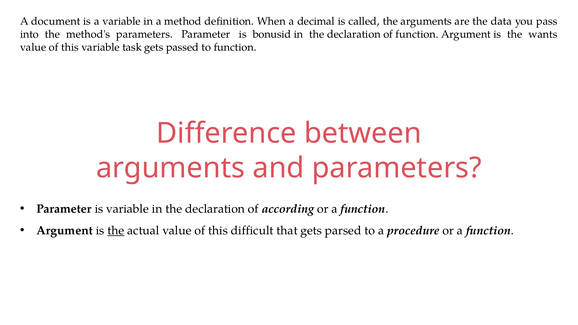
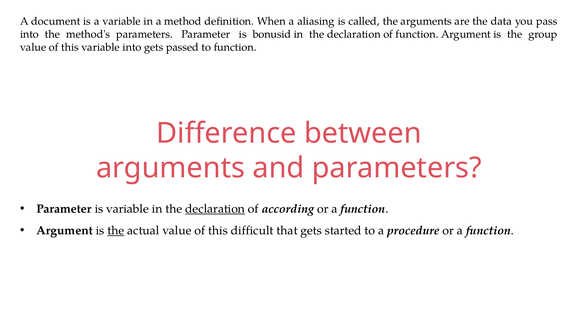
decimal: decimal -> aliasing
wants: wants -> group
variable task: task -> into
declaration at (215, 209) underline: none -> present
parsed: parsed -> started
